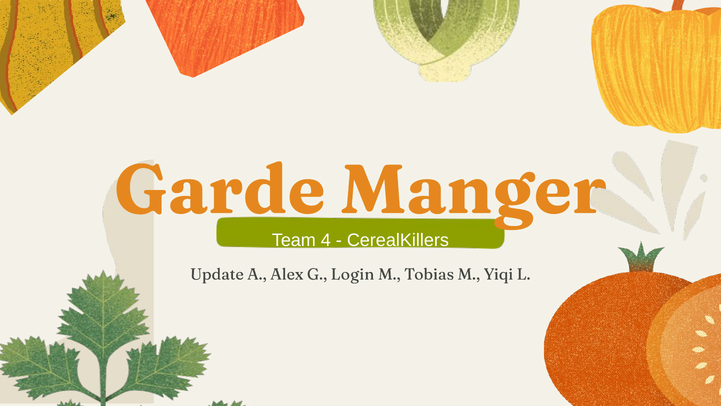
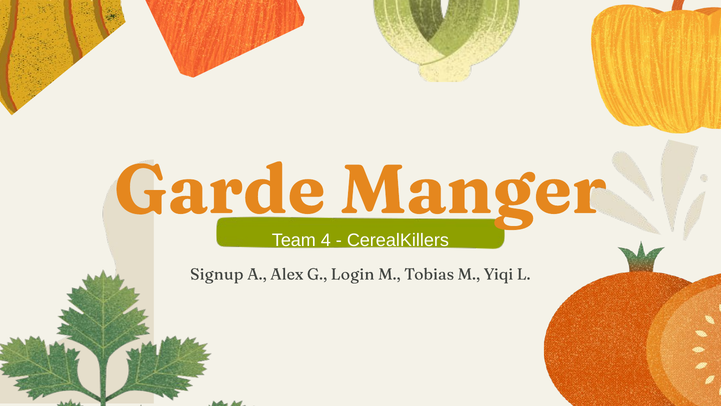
Update: Update -> Signup
